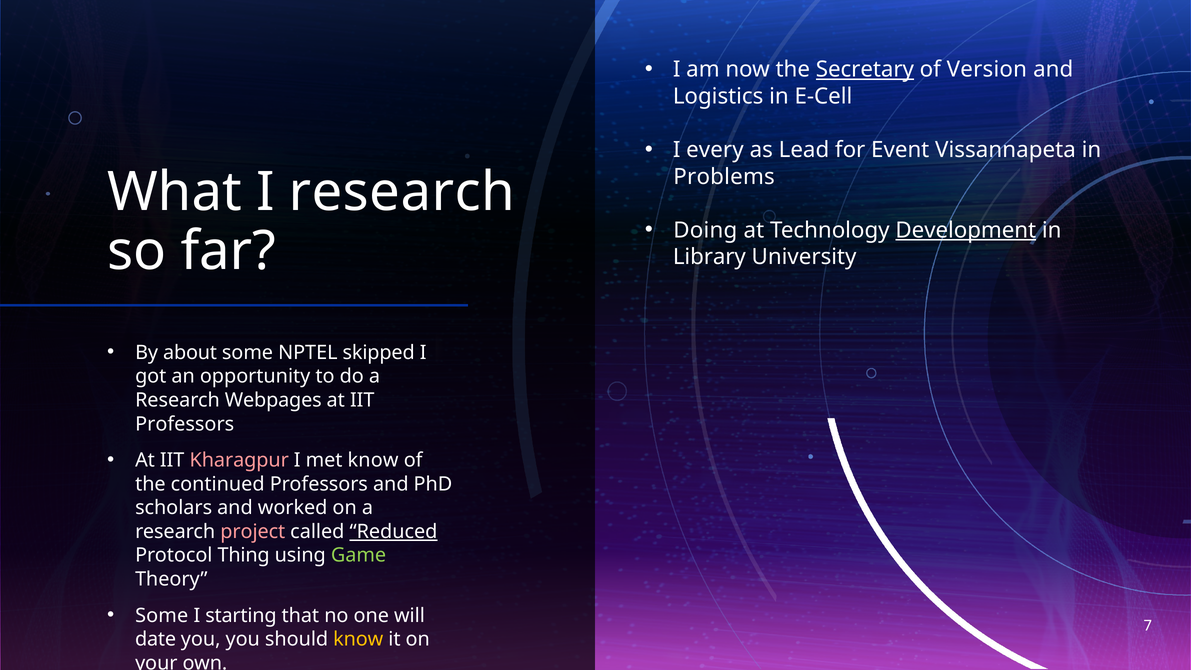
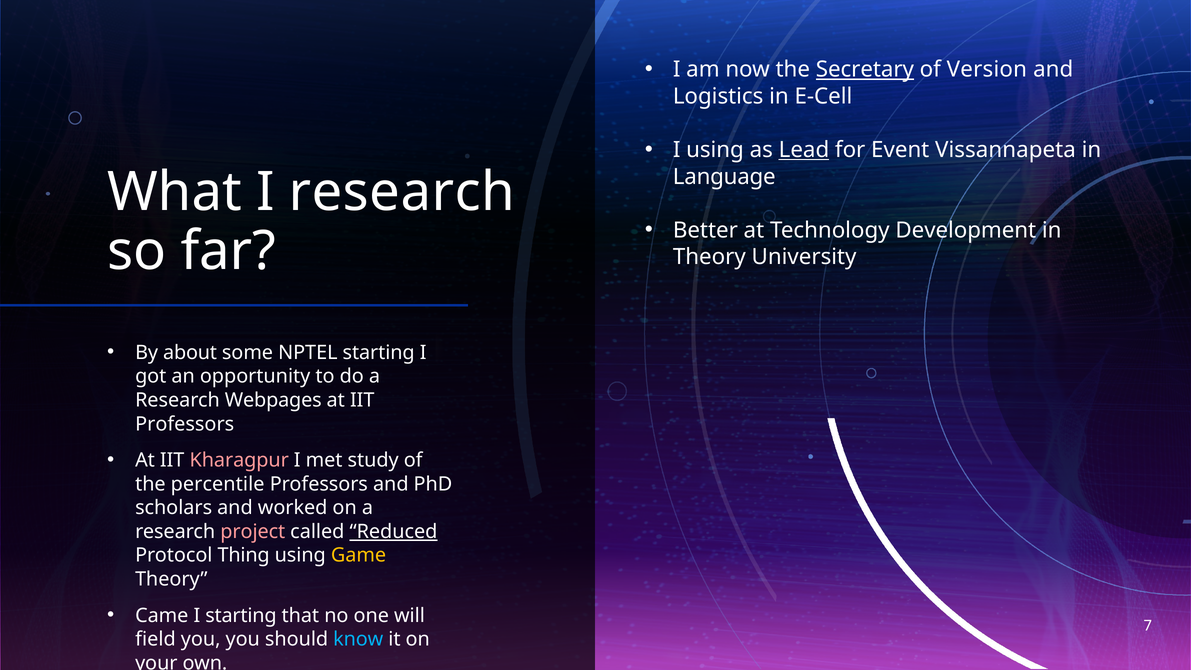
I every: every -> using
Lead underline: none -> present
Problems: Problems -> Language
Doing: Doing -> Better
Development underline: present -> none
Library at (709, 257): Library -> Theory
NPTEL skipped: skipped -> starting
met know: know -> study
continued: continued -> percentile
Game colour: light green -> yellow
Some at (162, 615): Some -> Came
date: date -> field
know at (358, 639) colour: yellow -> light blue
